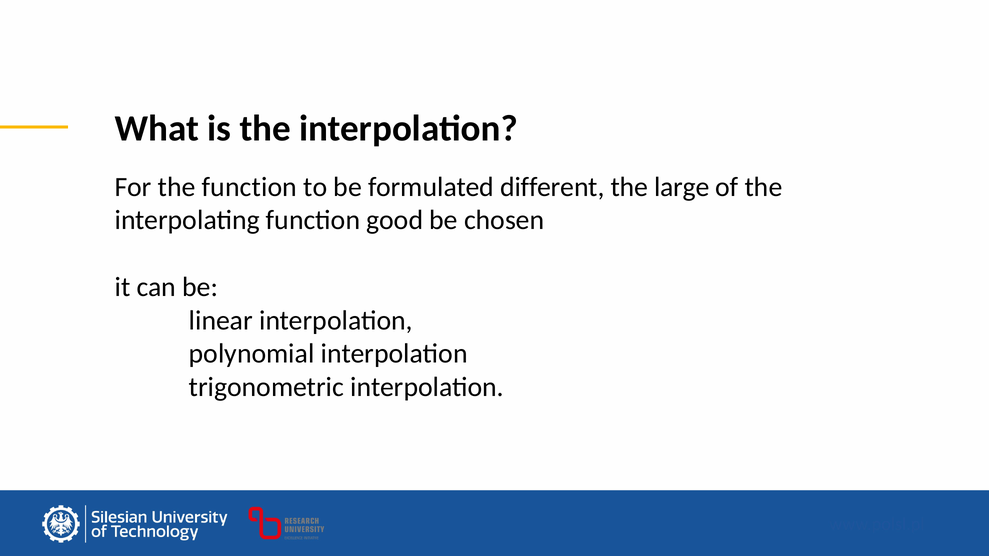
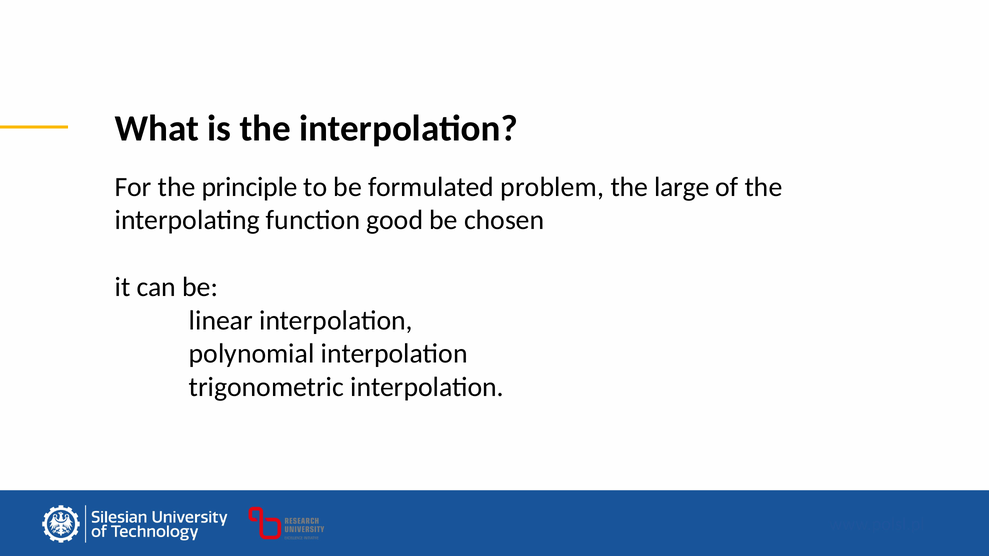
the function: function -> principle
different: different -> problem
